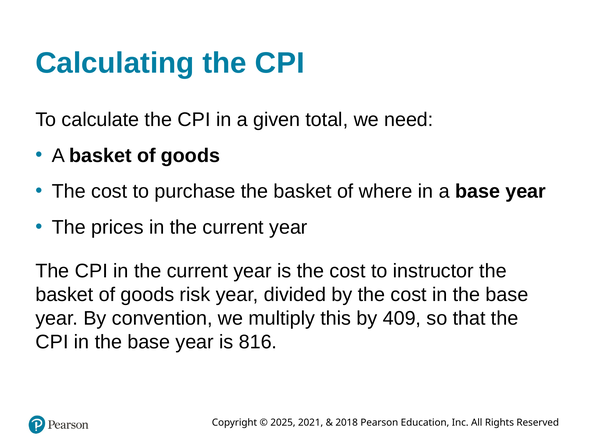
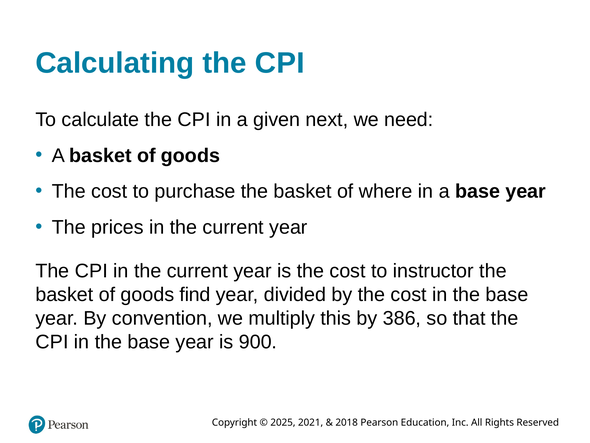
total: total -> next
risk: risk -> find
409: 409 -> 386
816: 816 -> 900
